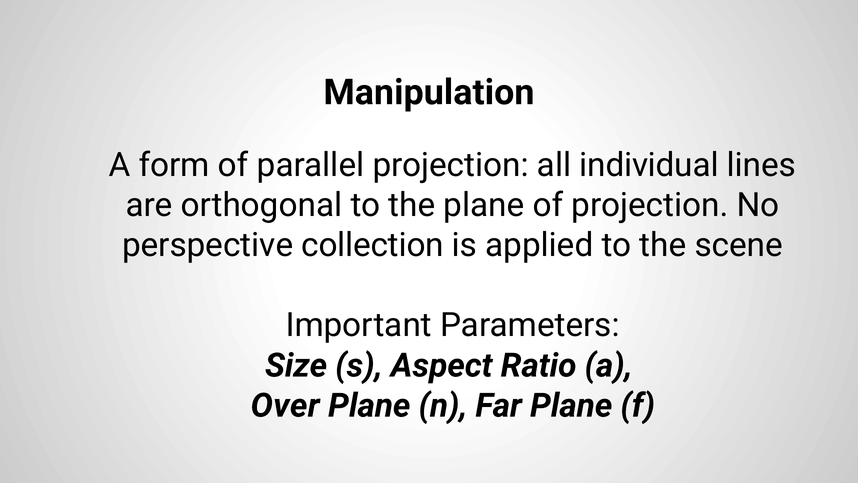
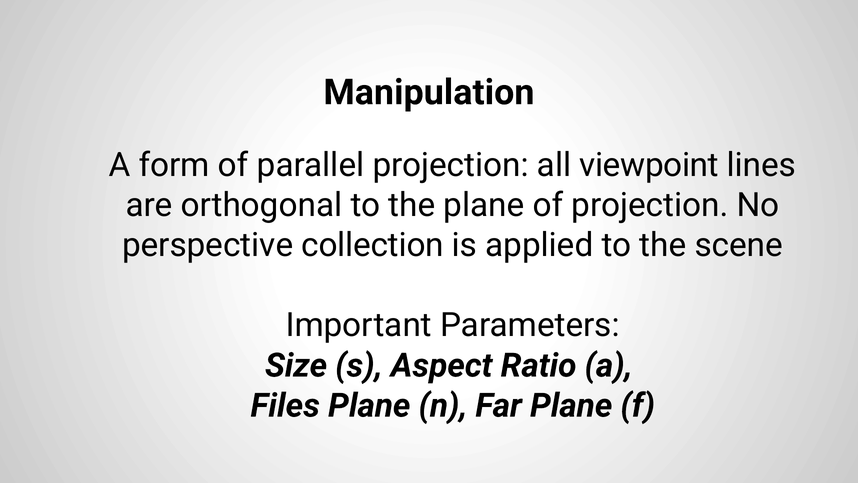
individual: individual -> viewpoint
Over: Over -> Files
